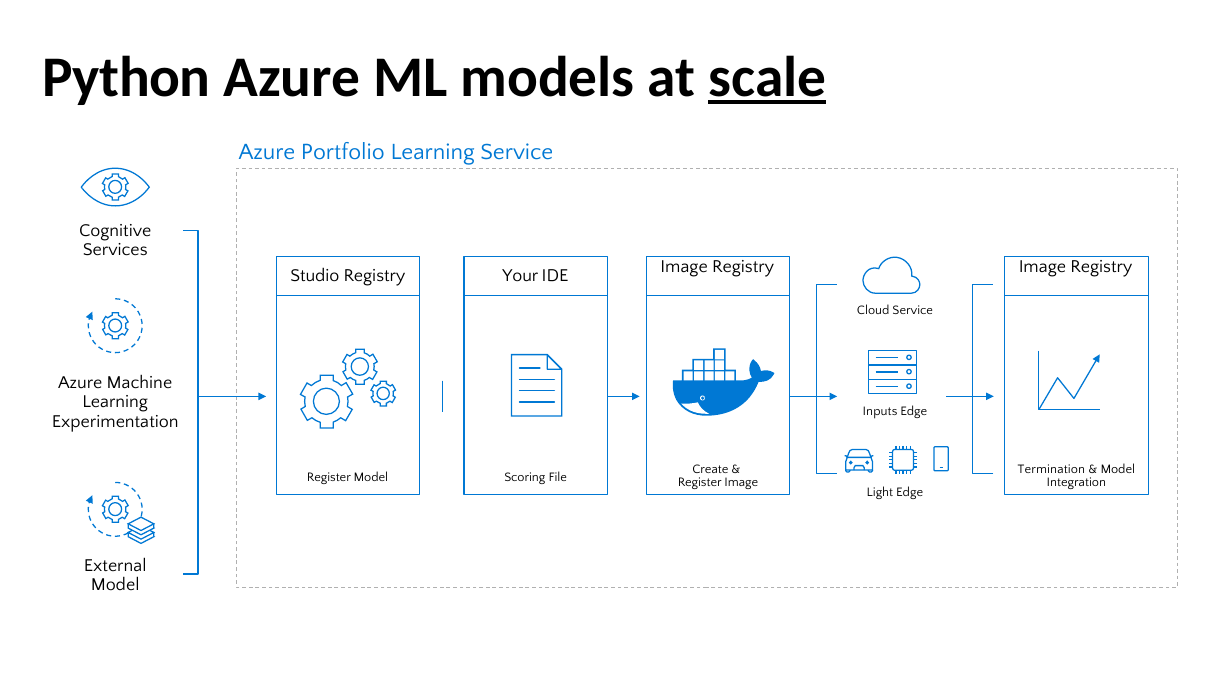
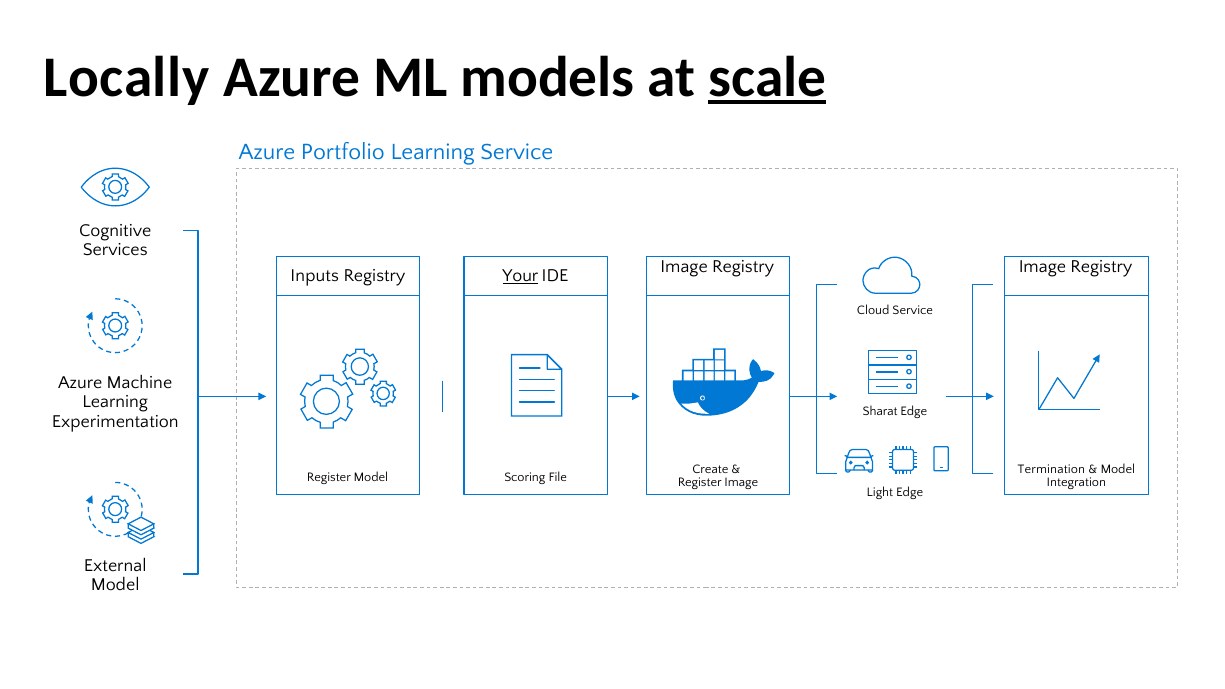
Python: Python -> Locally
Studio: Studio -> Inputs
Your underline: none -> present
Inputs: Inputs -> Sharat
